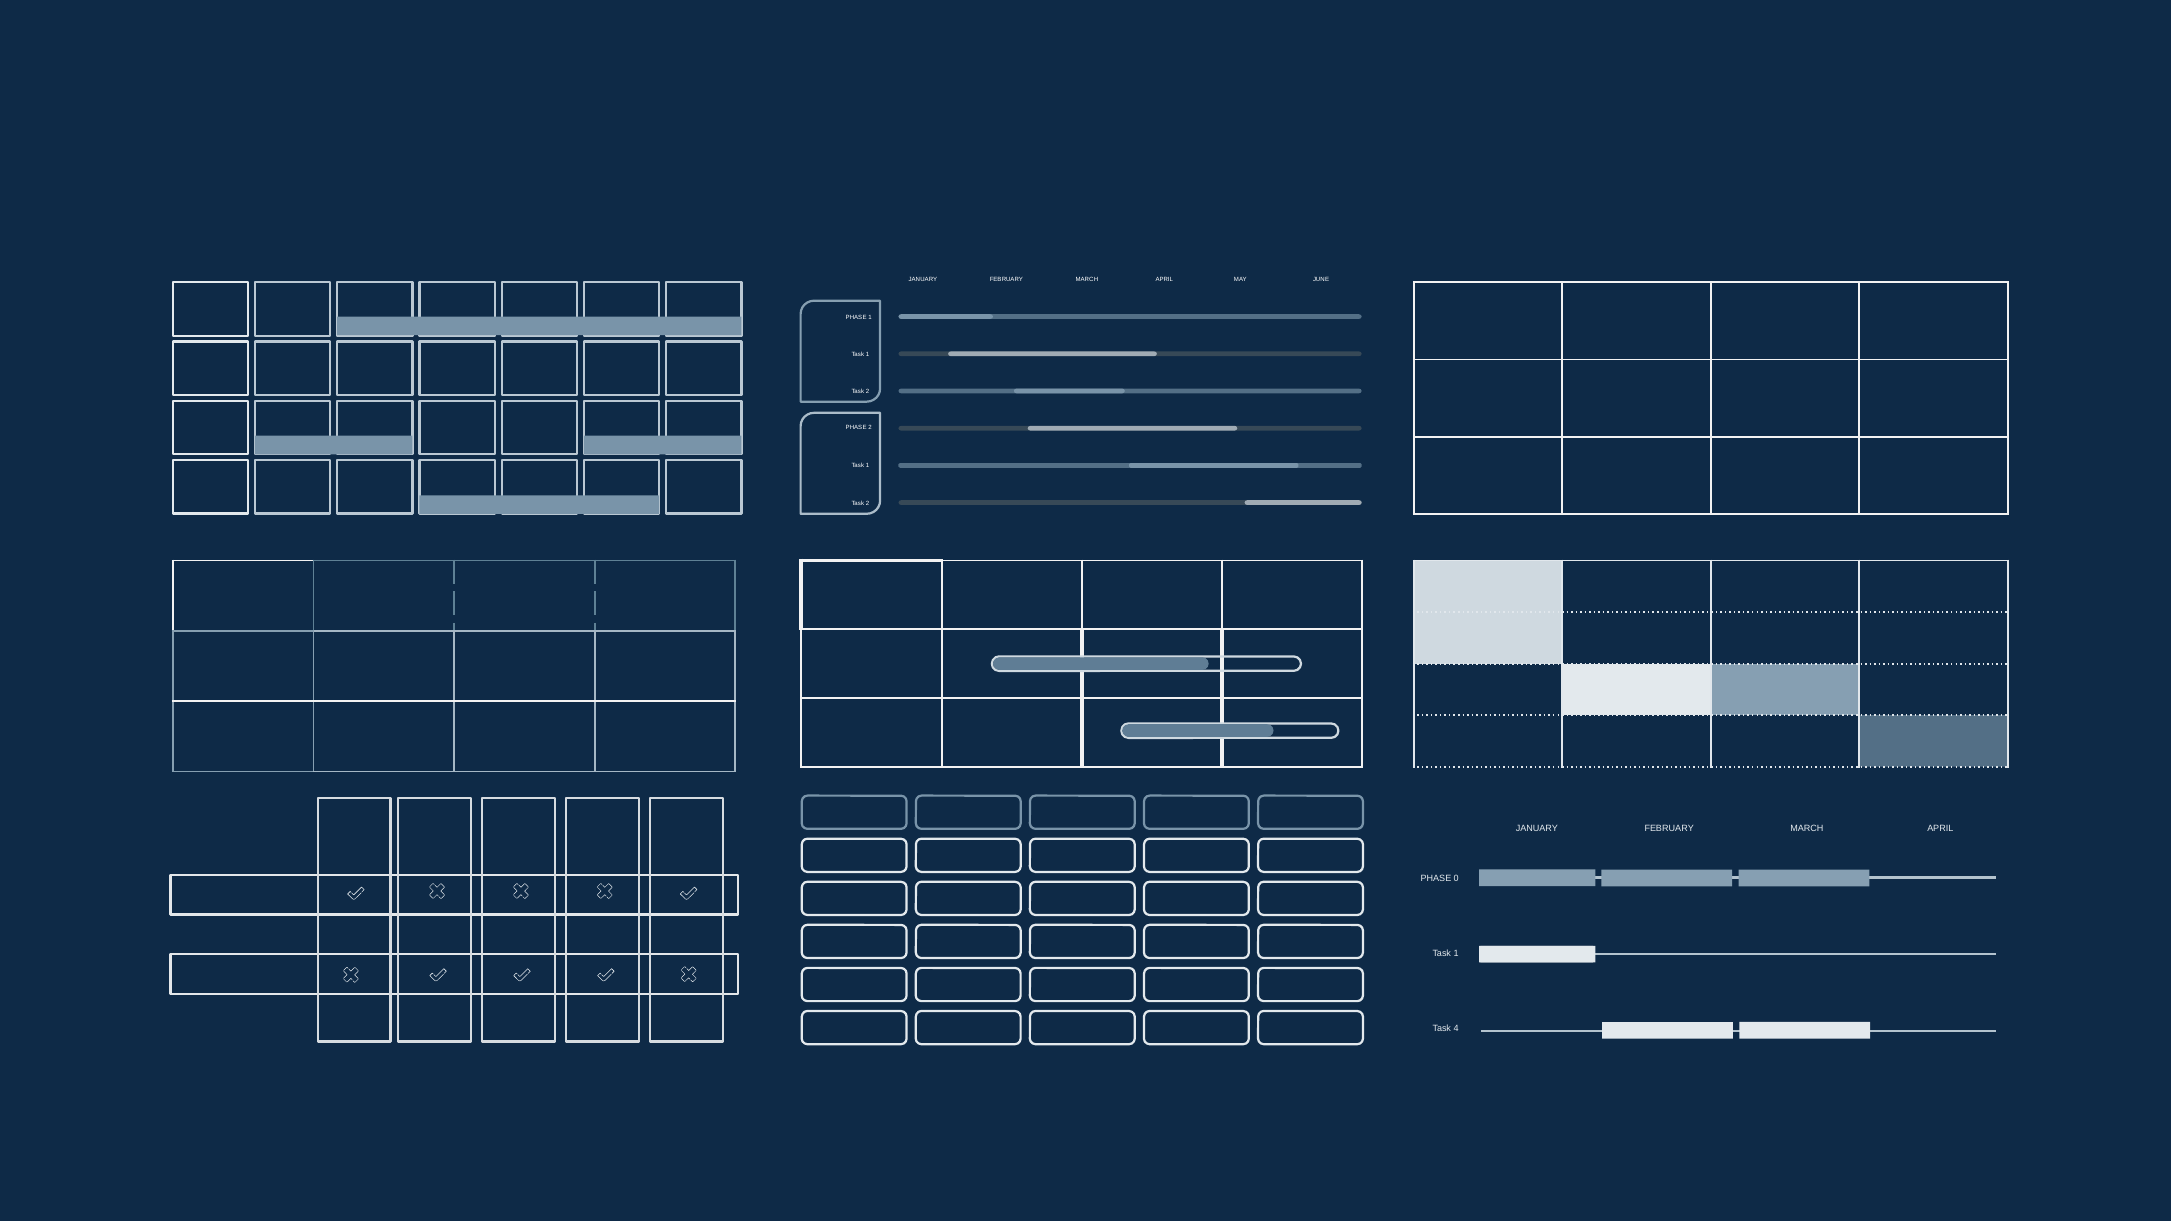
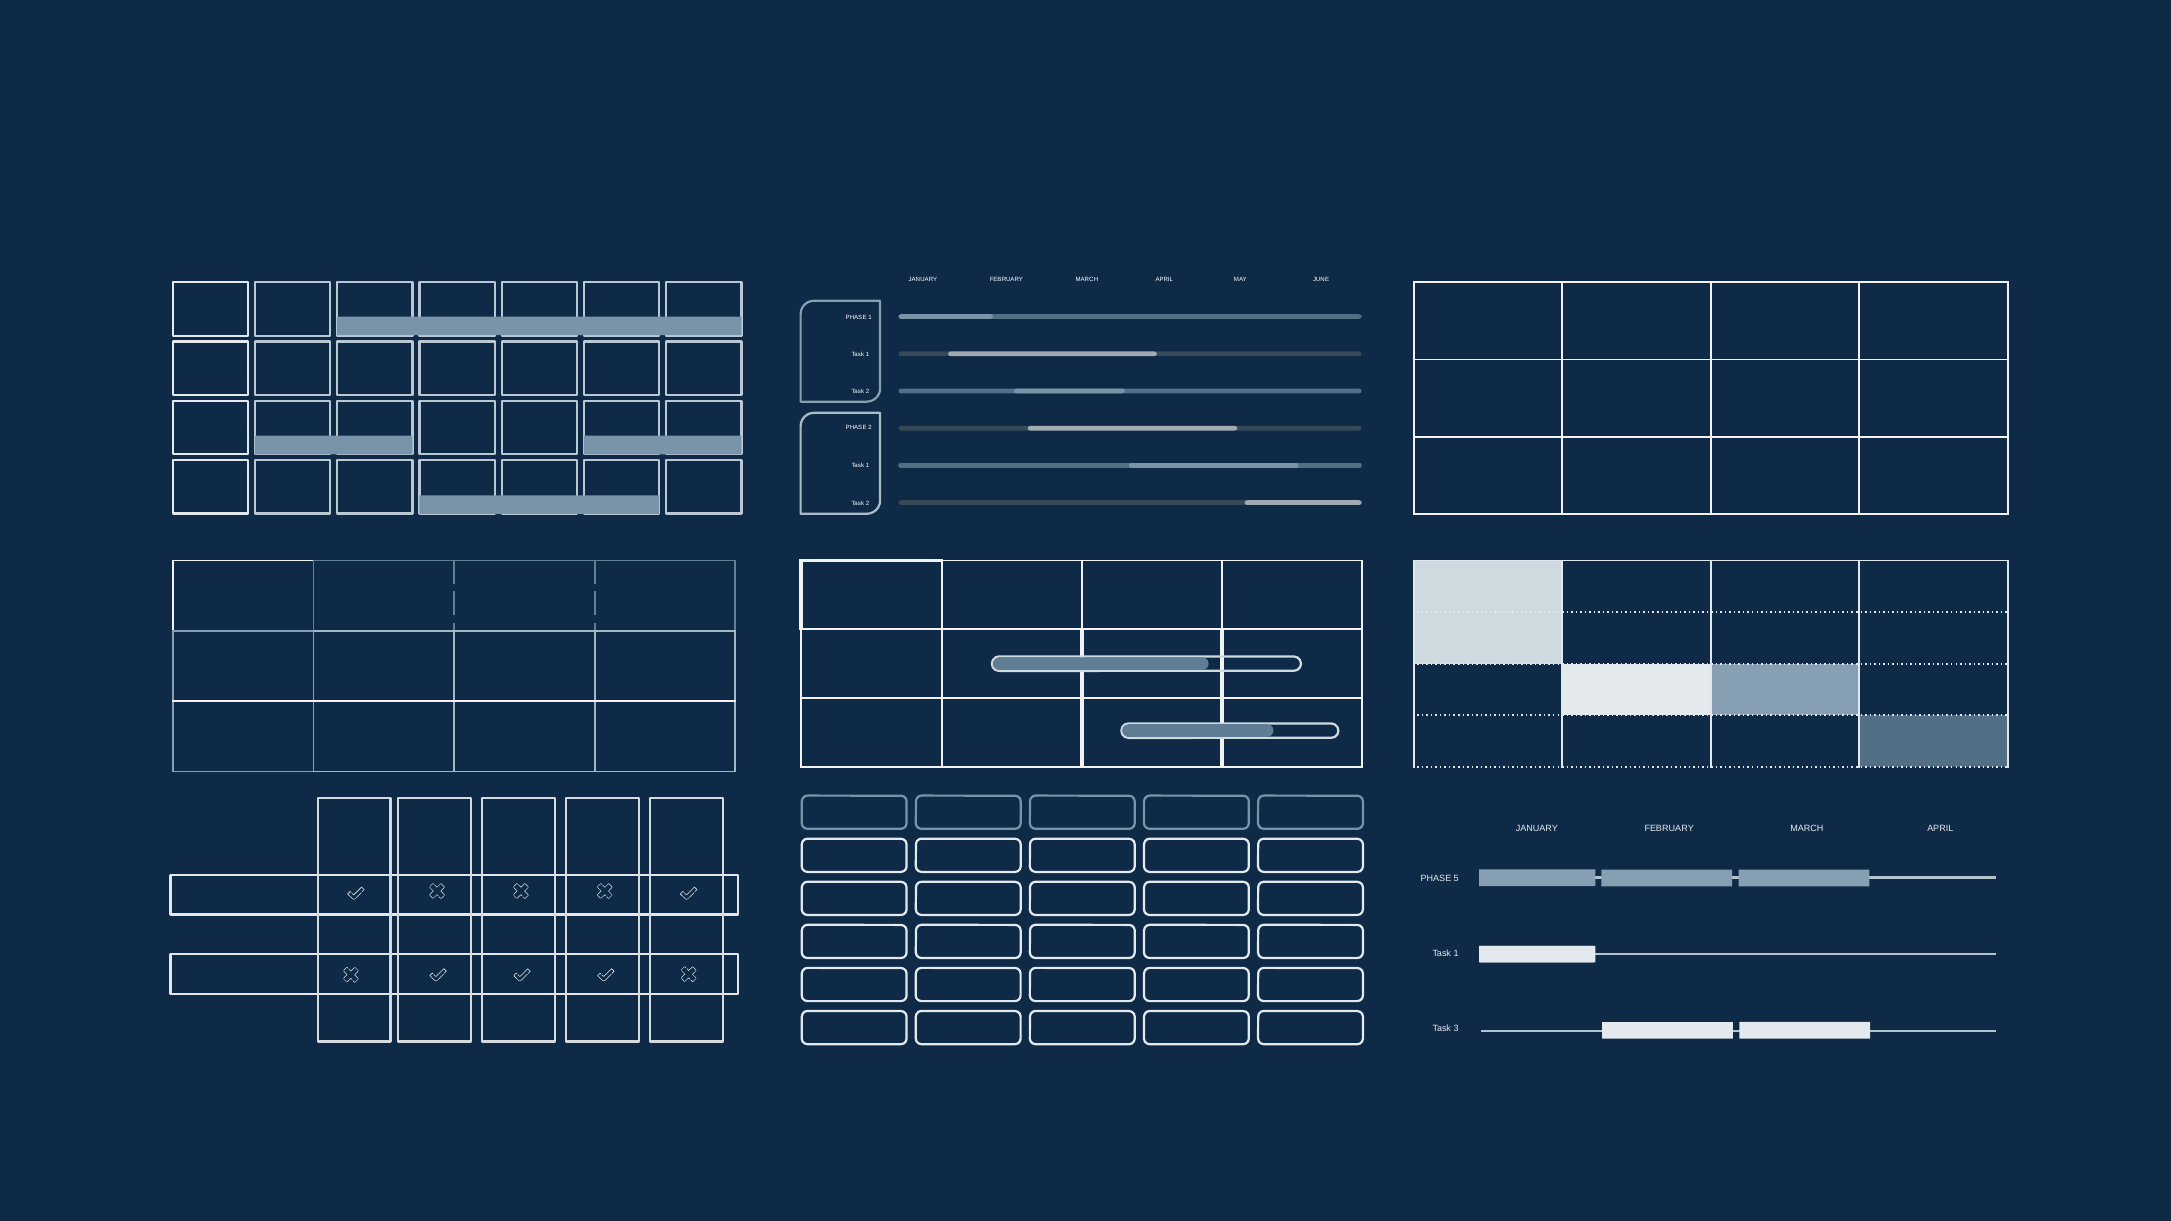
0: 0 -> 5
4: 4 -> 3
